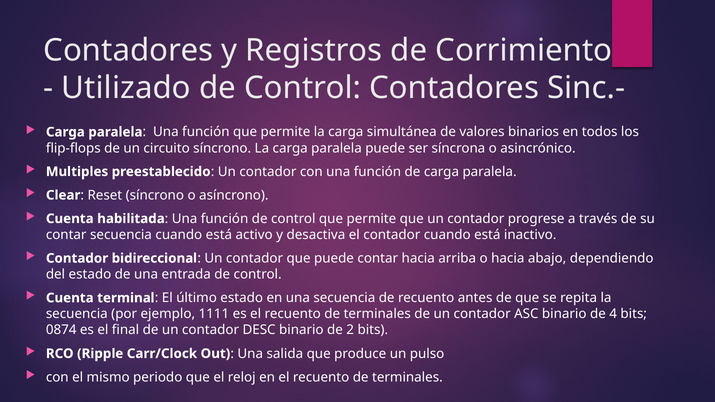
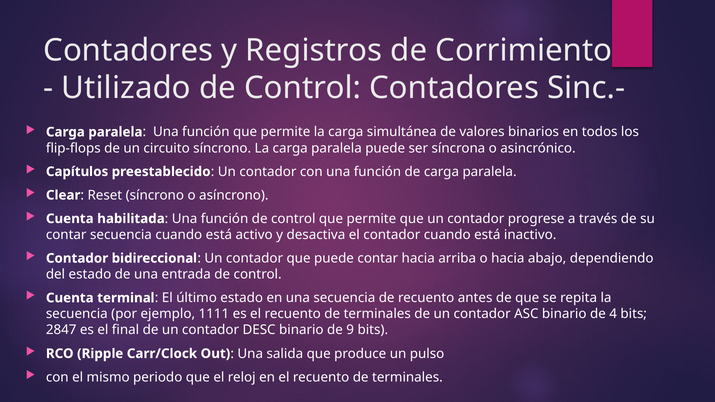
Multiples: Multiples -> Capítulos
0874: 0874 -> 2847
2: 2 -> 9
